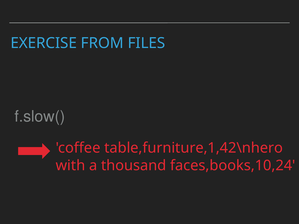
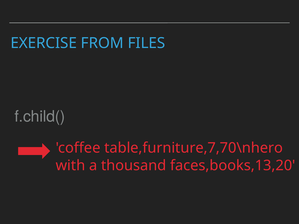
f.slow(: f.slow( -> f.child(
table,furniture,1,42\nhero: table,furniture,1,42\nhero -> table,furniture,7,70\nhero
faces,books,10,24: faces,books,10,24 -> faces,books,13,20
